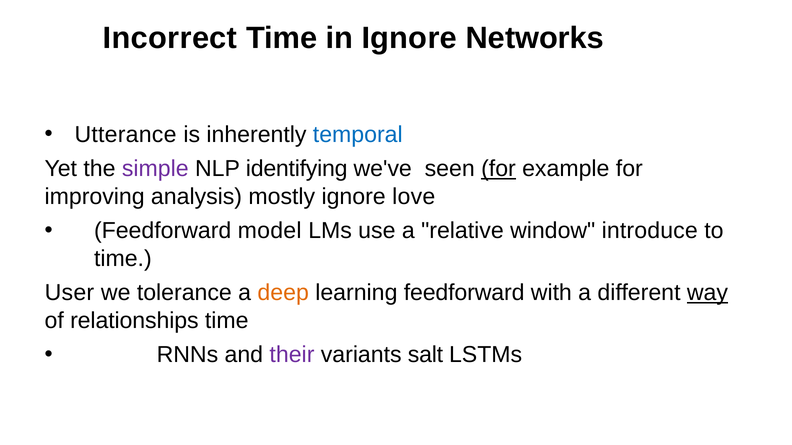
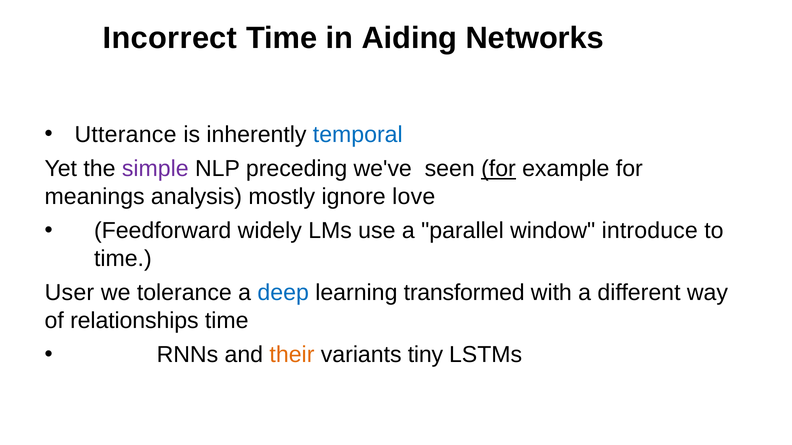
in Ignore: Ignore -> Aiding
identifying: identifying -> preceding
improving: improving -> meanings
model: model -> widely
relative: relative -> parallel
deep colour: orange -> blue
learning feedforward: feedforward -> transformed
way underline: present -> none
their colour: purple -> orange
salt: salt -> tiny
